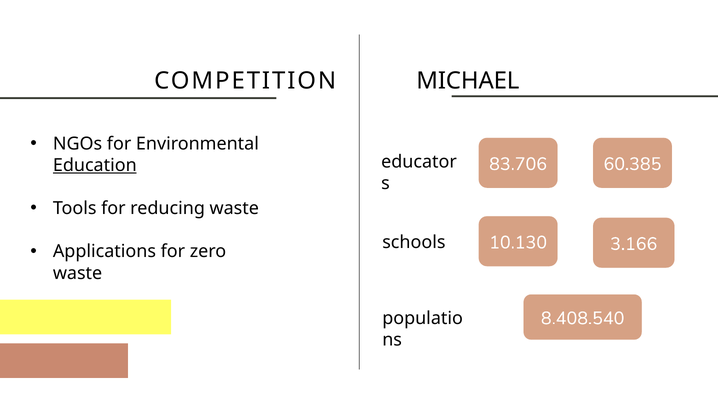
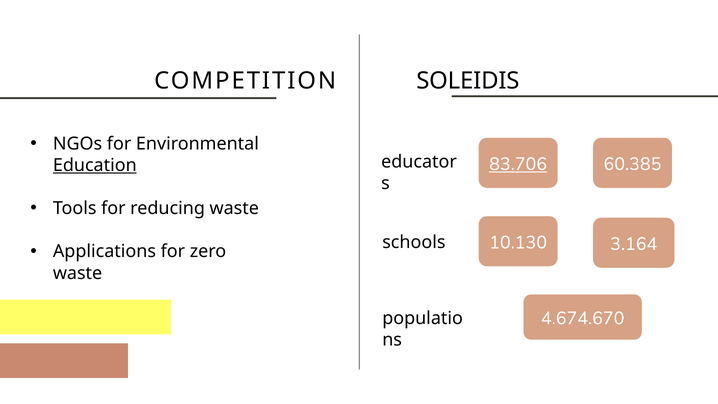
MICHAEL: MICHAEL -> SOLEIDIS
83.706 underline: none -> present
3.166: 3.166 -> 3.164
8.408.540: 8.408.540 -> 4.674.670
